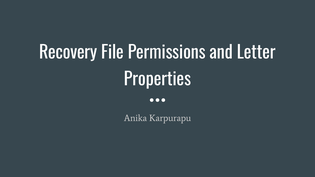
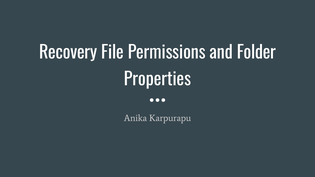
Letter: Letter -> Folder
